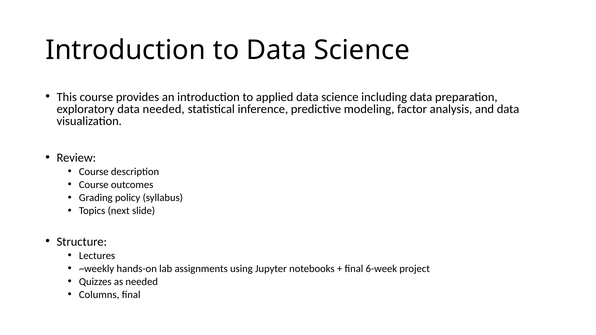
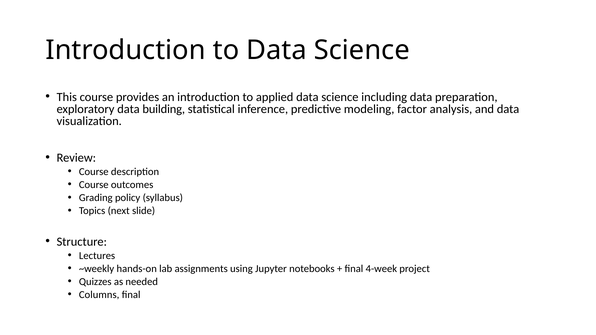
data needed: needed -> building
6-week: 6-week -> 4-week
